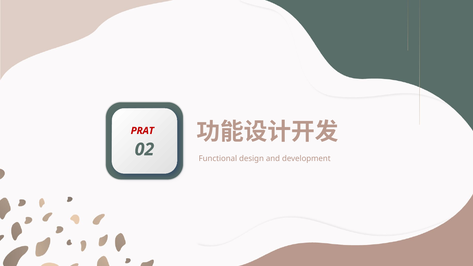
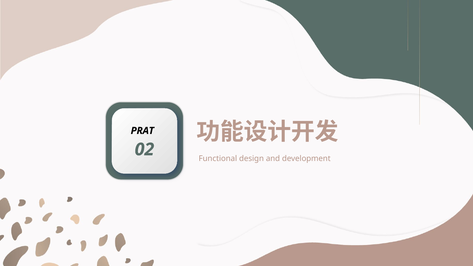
PRAT colour: red -> black
